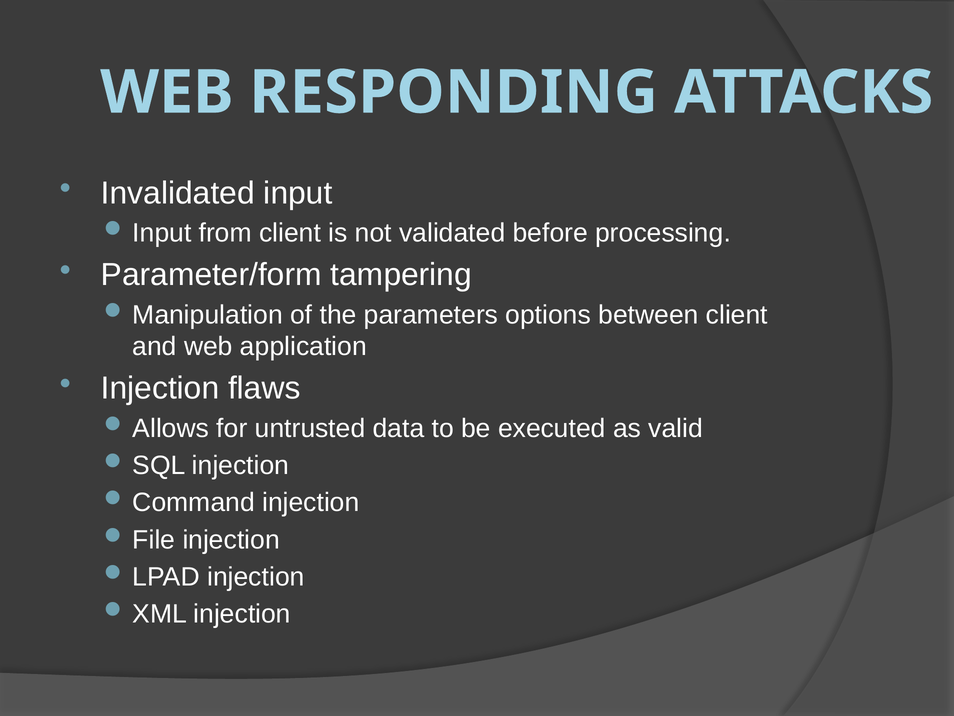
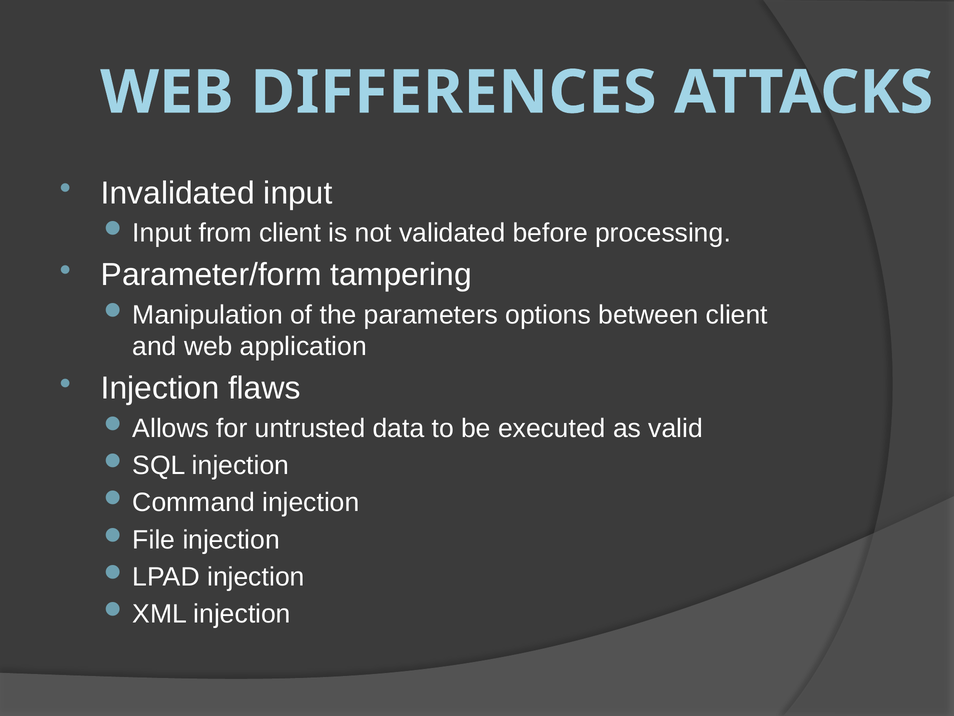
RESPONDING: RESPONDING -> DIFFERENCES
